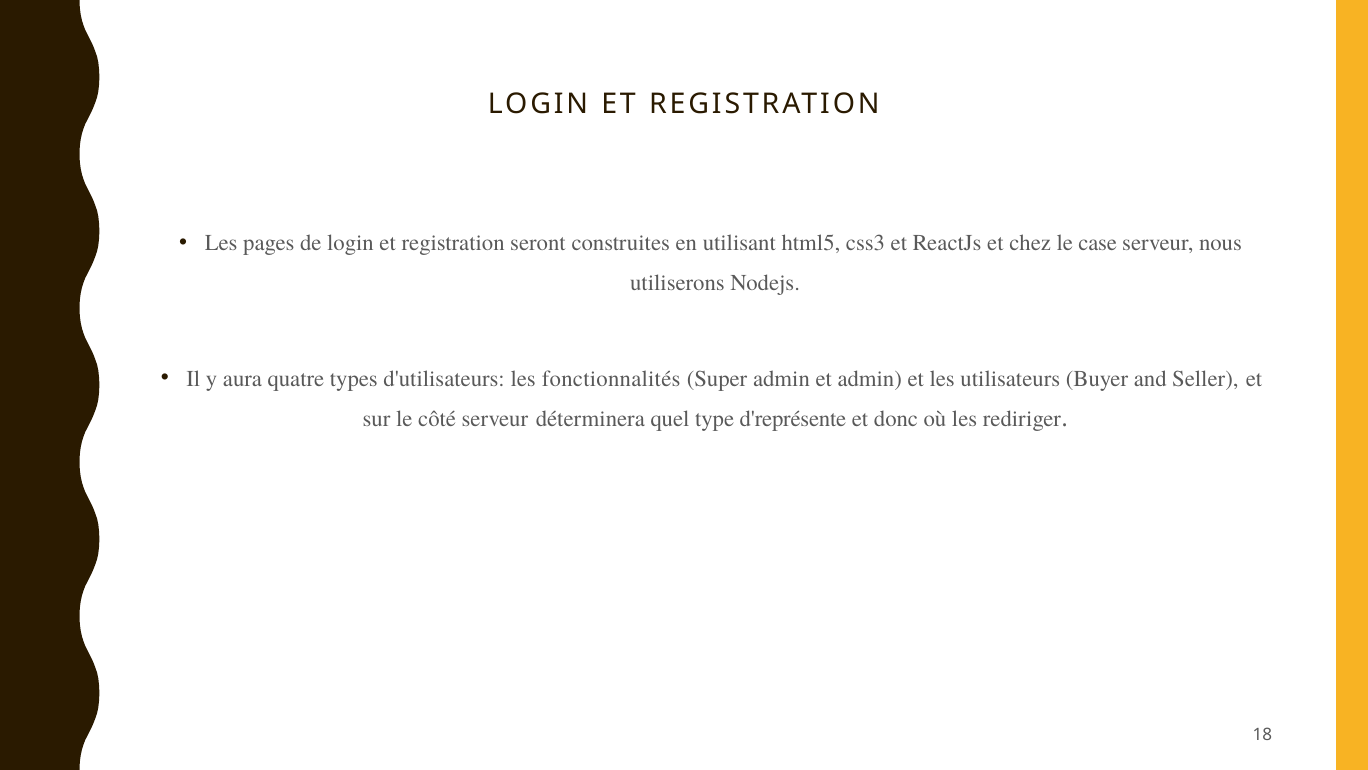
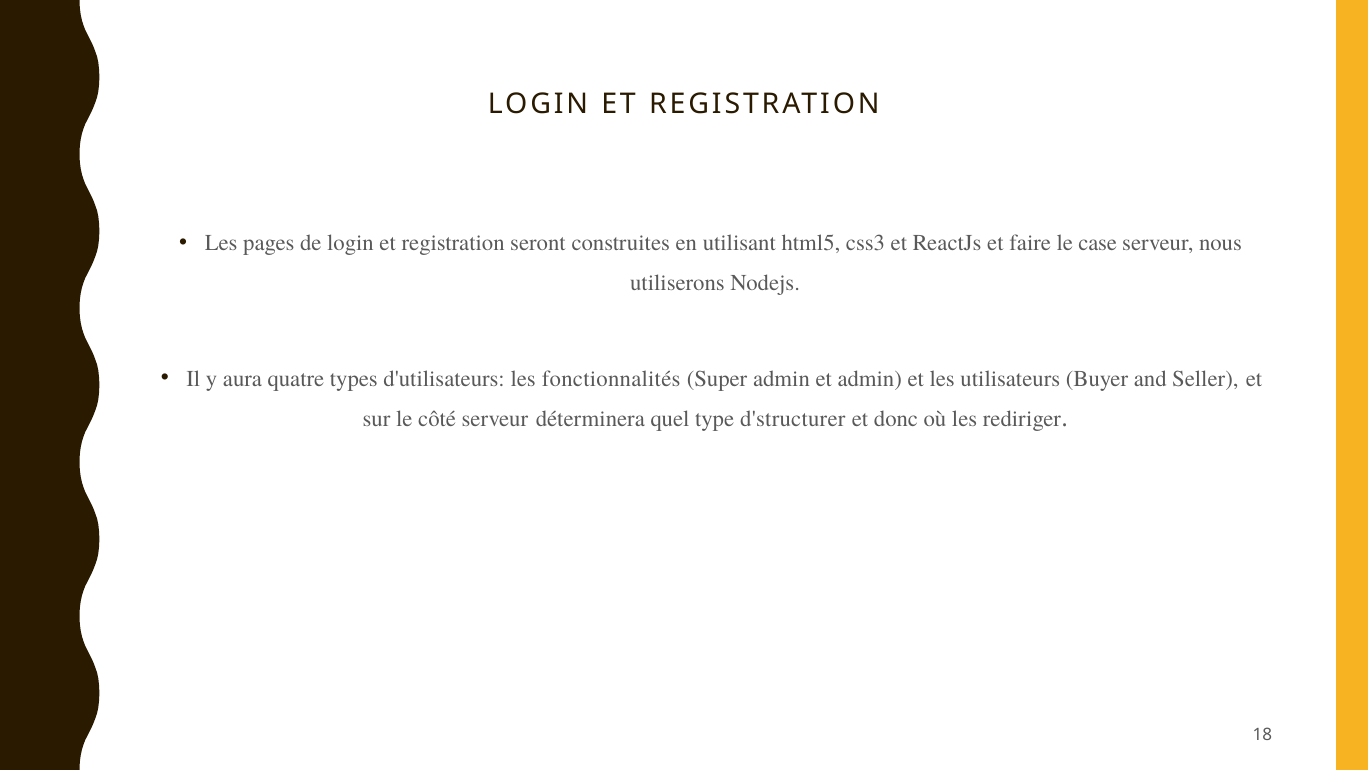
chez: chez -> faire
d'représente: d'représente -> d'structurer
